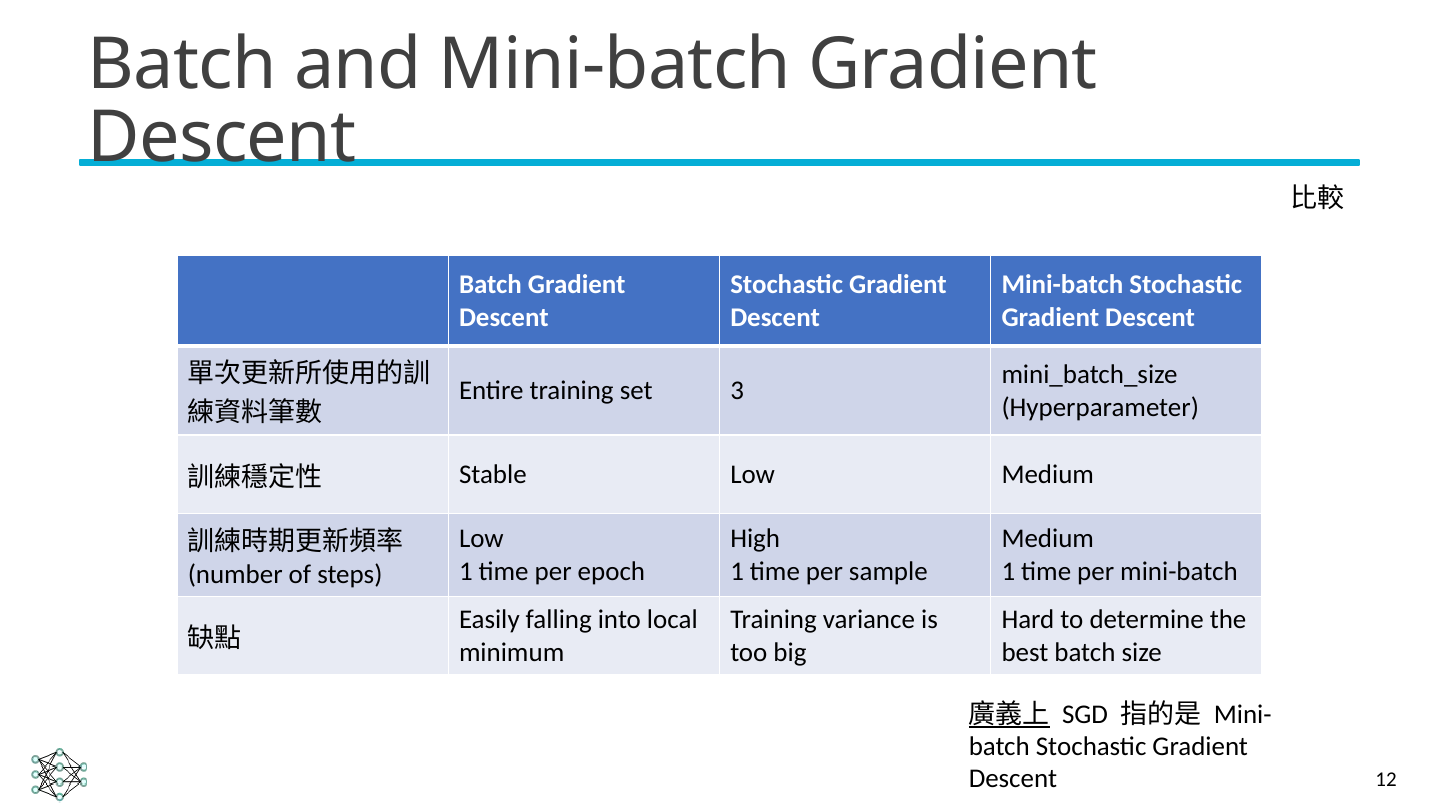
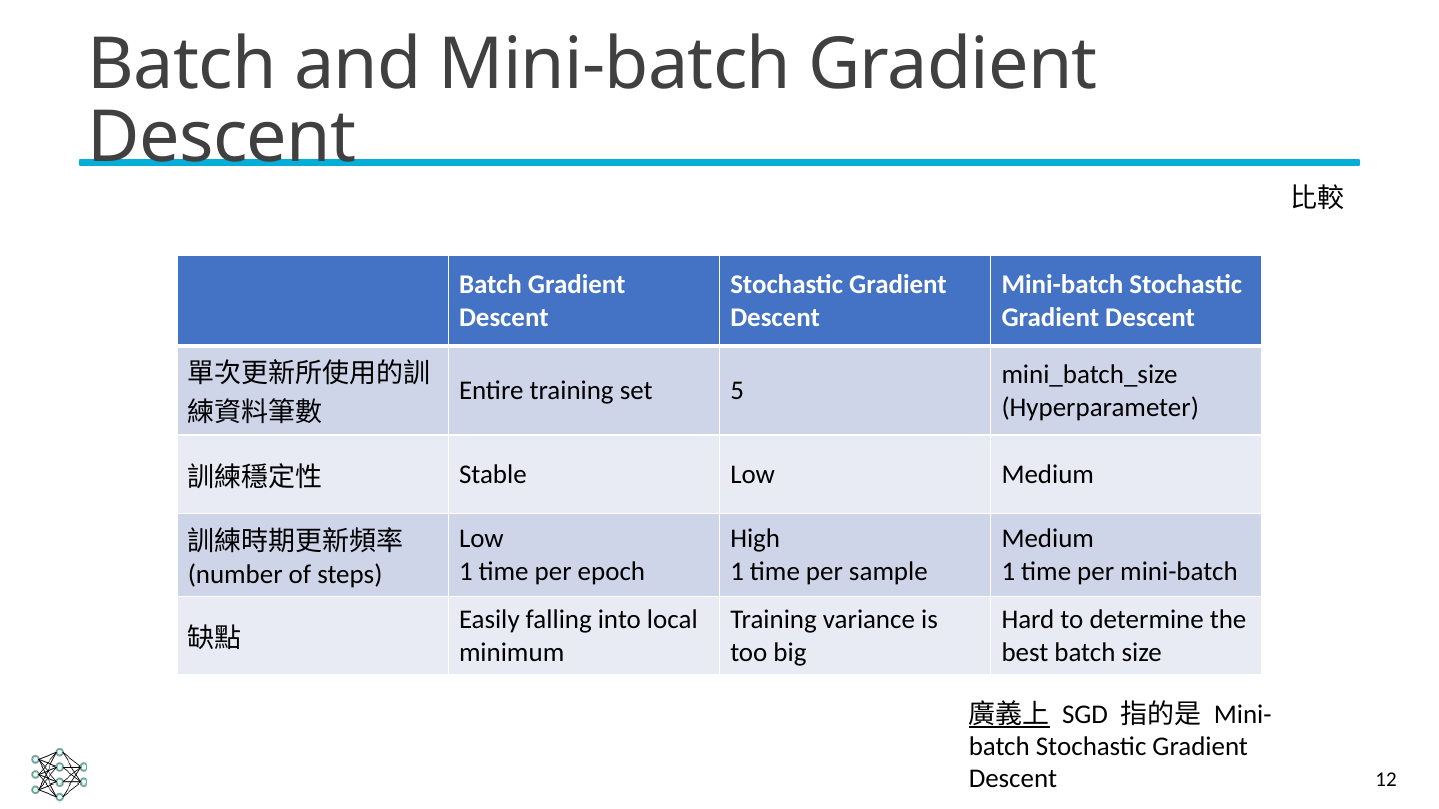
3: 3 -> 5
